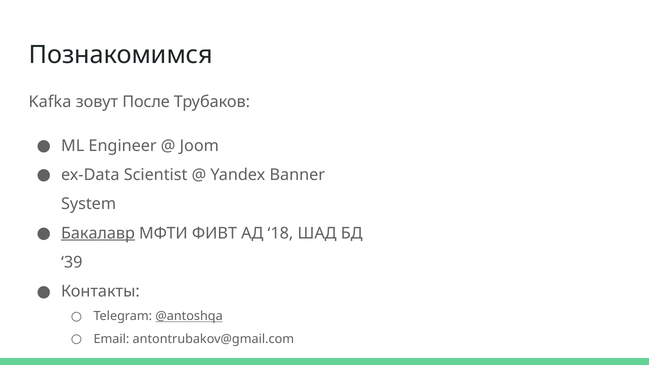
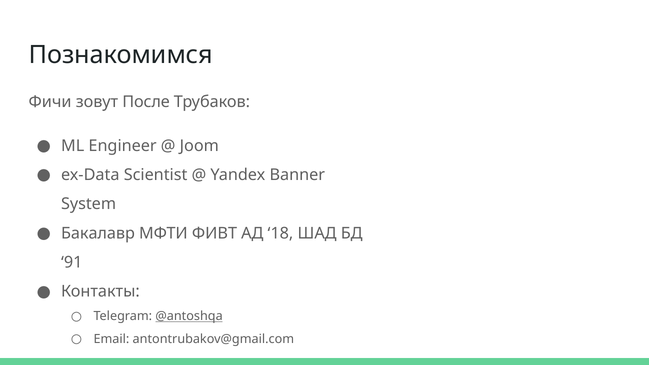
Kafka: Kafka -> Фичи
Бакалавр underline: present -> none
39: 39 -> 91
